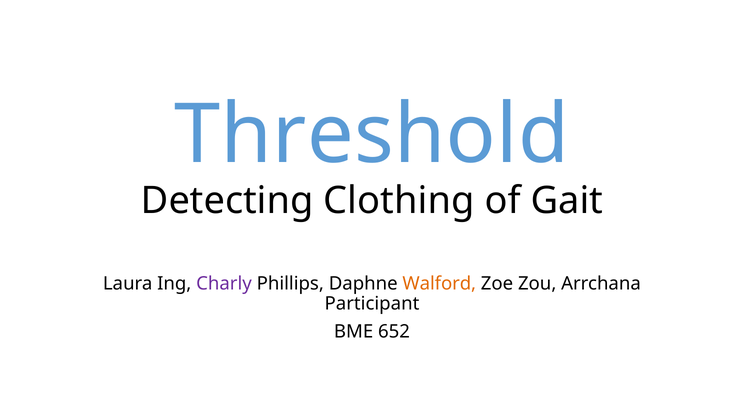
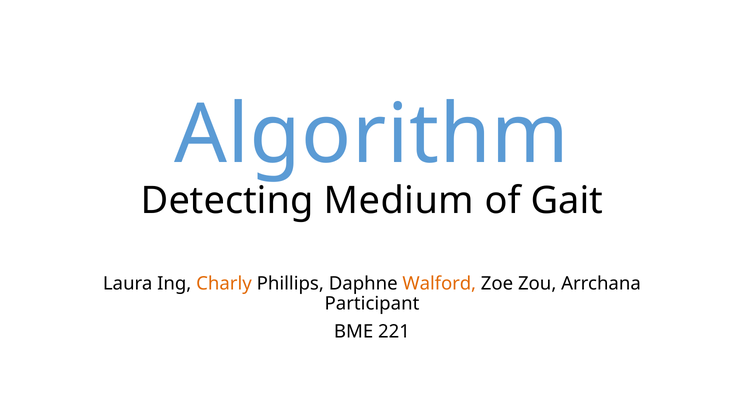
Threshold: Threshold -> Algorithm
Clothing: Clothing -> Medium
Charly colour: purple -> orange
652: 652 -> 221
